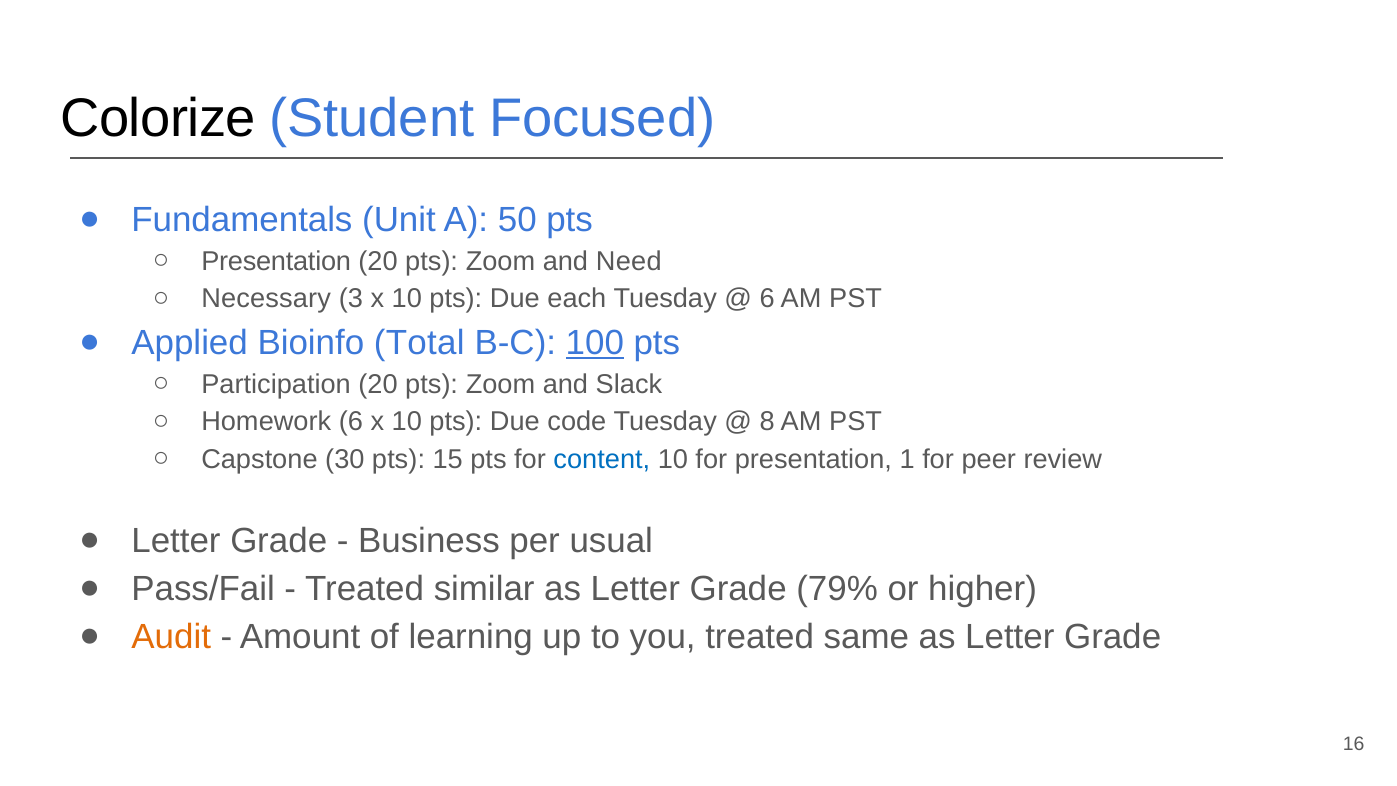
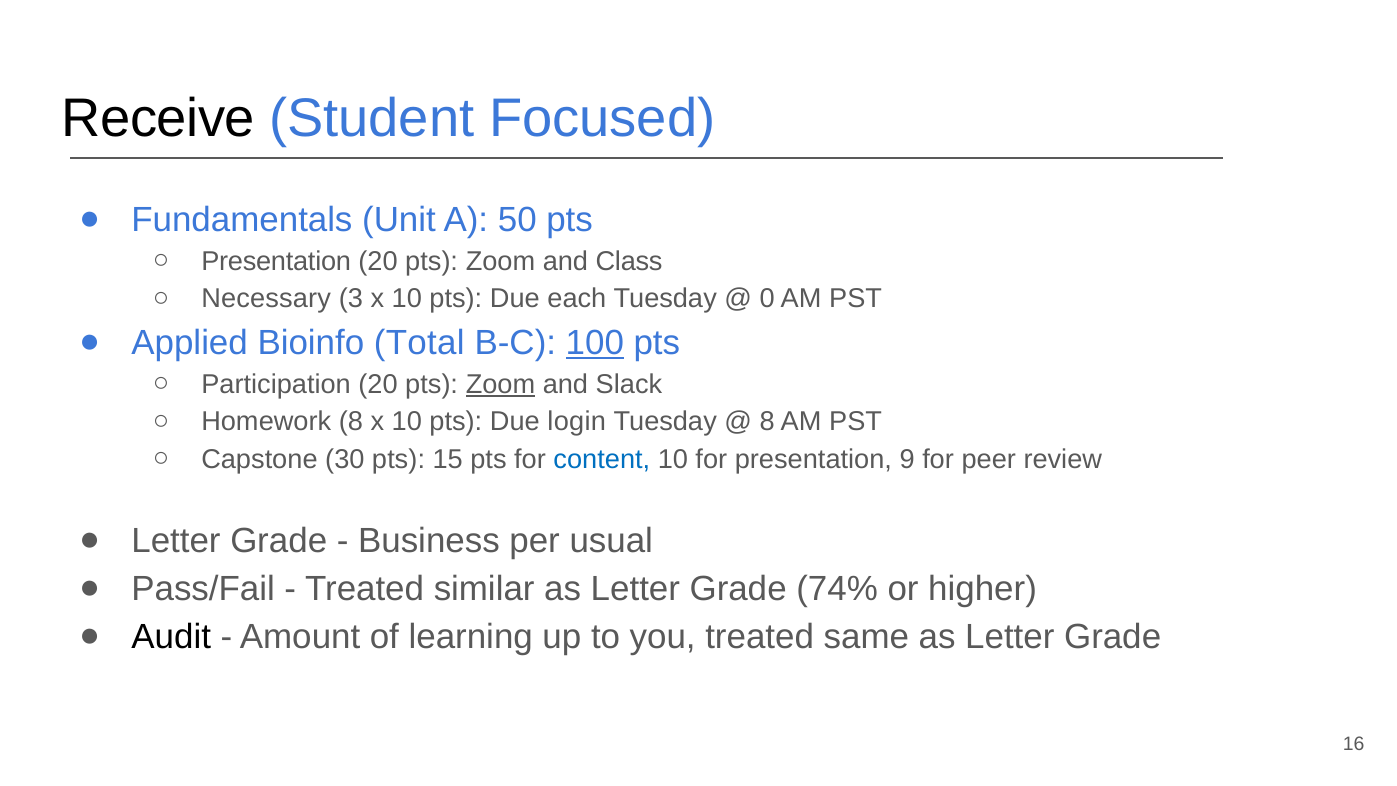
Colorize: Colorize -> Receive
Need: Need -> Class
6 at (767, 299): 6 -> 0
Zoom at (500, 384) underline: none -> present
Homework 6: 6 -> 8
code: code -> login
1: 1 -> 9
79%: 79% -> 74%
Audit colour: orange -> black
